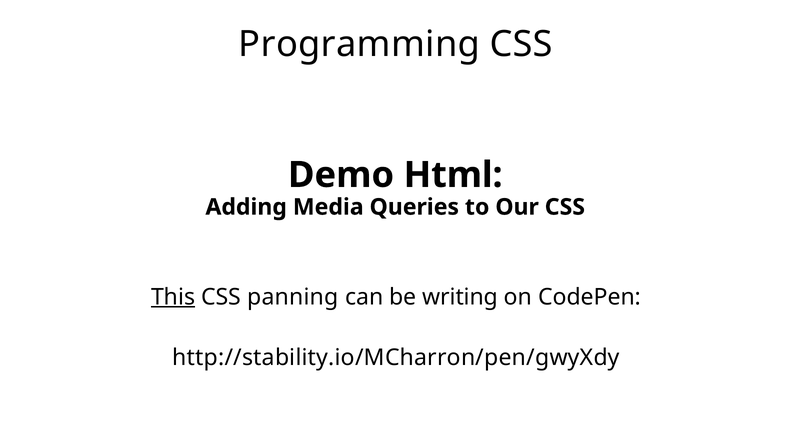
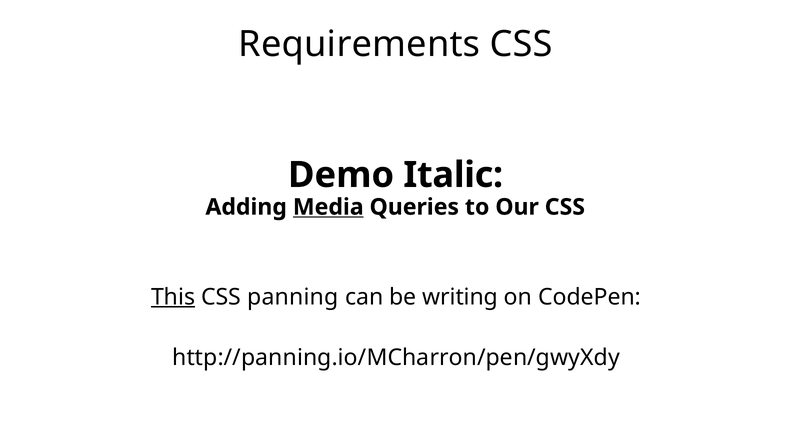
Programming: Programming -> Requirements
Html: Html -> Italic
Media underline: none -> present
http://stability.io/MCharron/pen/gwyXdy: http://stability.io/MCharron/pen/gwyXdy -> http://panning.io/MCharron/pen/gwyXdy
